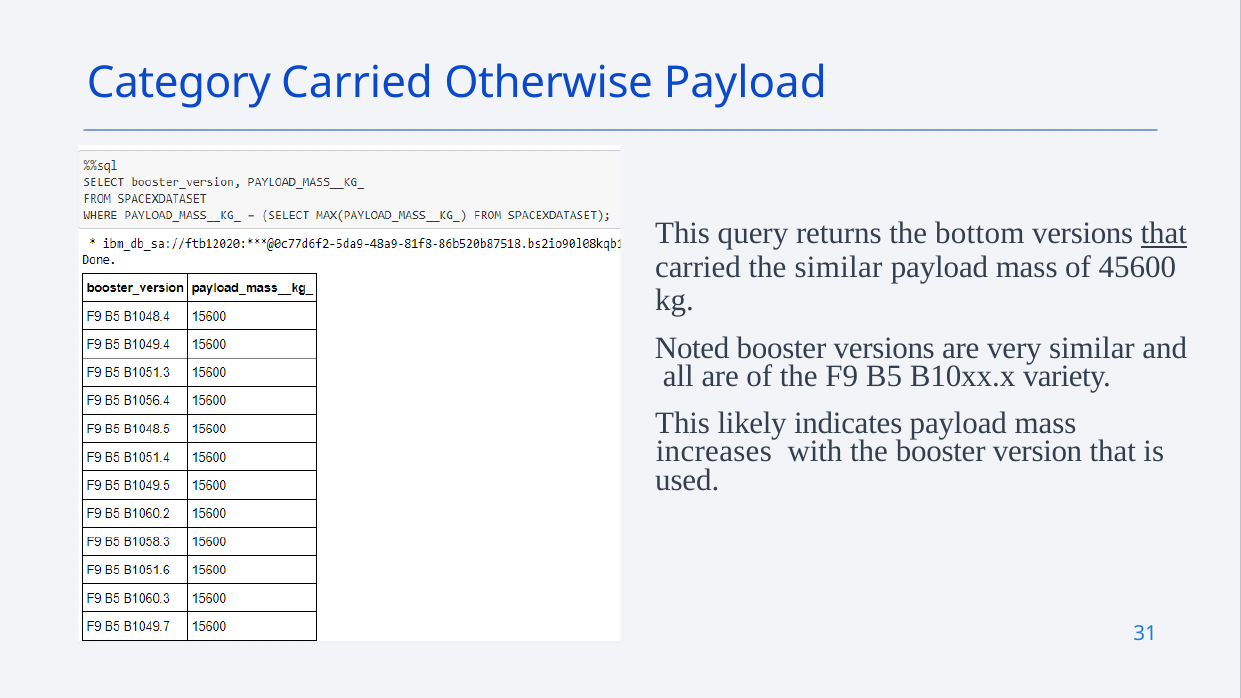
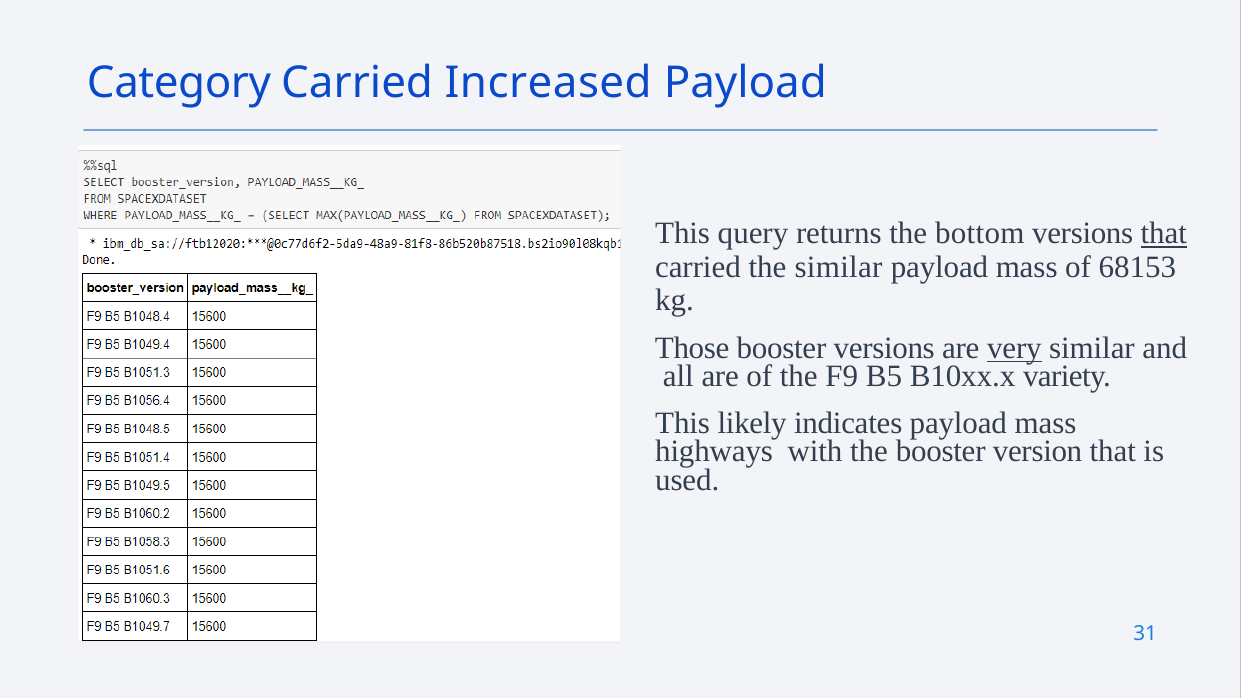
Otherwise: Otherwise -> Increased
45600: 45600 -> 68153
Noted: Noted -> Those
very underline: none -> present
increases: increases -> highways
